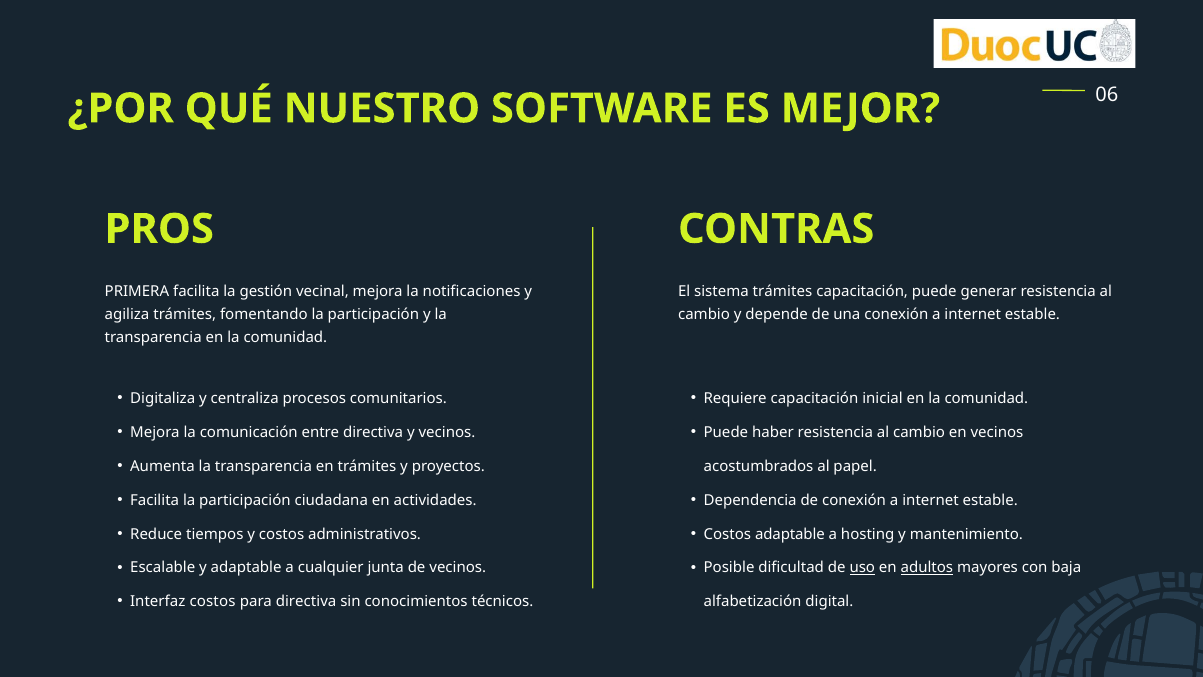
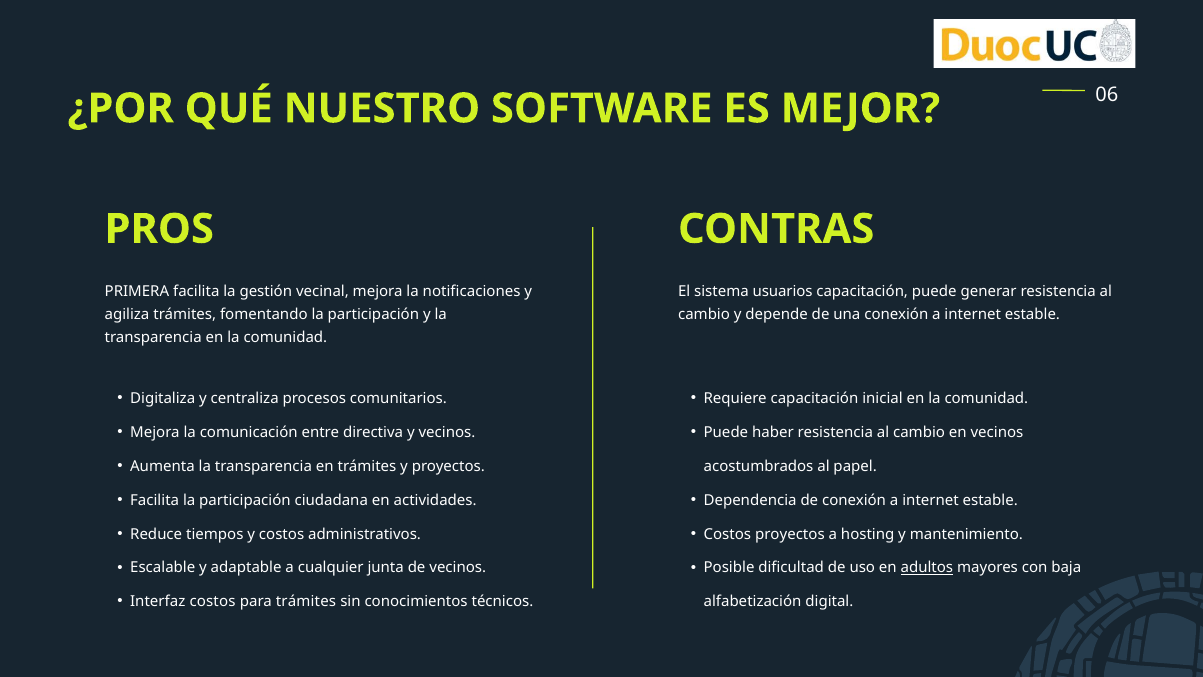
sistema trámites: trámites -> usuarios
Costos adaptable: adaptable -> proyectos
uso underline: present -> none
para directiva: directiva -> trámites
